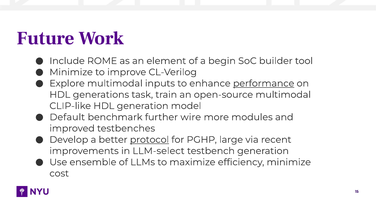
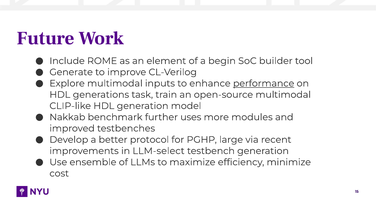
Minimize at (71, 72): Minimize -> Generate
Default: Default -> Nakkab
wire: wire -> uses
protocol underline: present -> none
